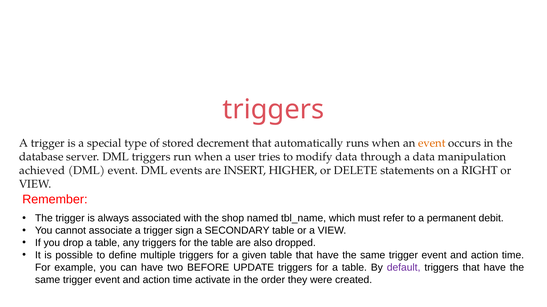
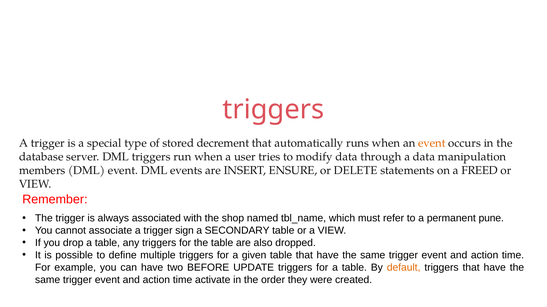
achieved: achieved -> members
HIGHER: HIGHER -> ENSURE
RIGHT: RIGHT -> FREED
debit: debit -> pune
default colour: purple -> orange
